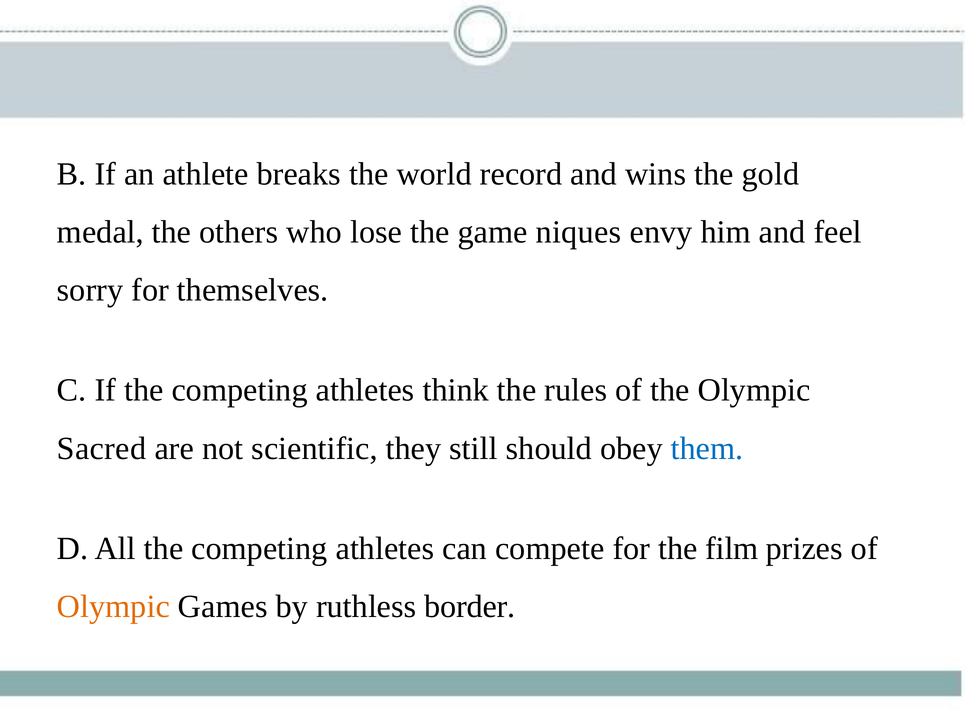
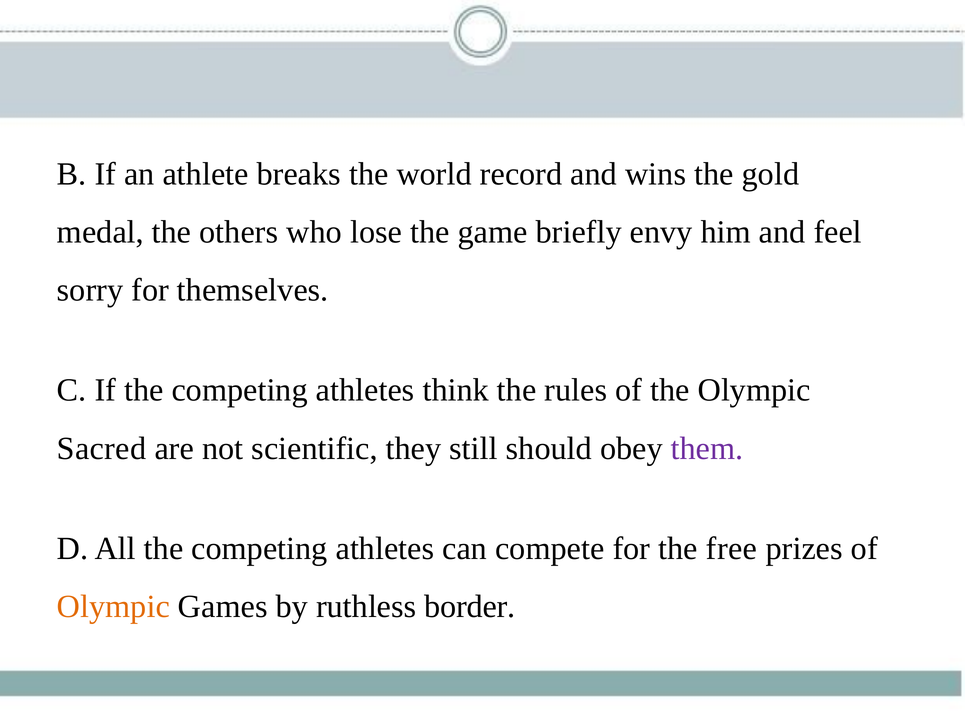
niques: niques -> briefly
them colour: blue -> purple
film: film -> free
